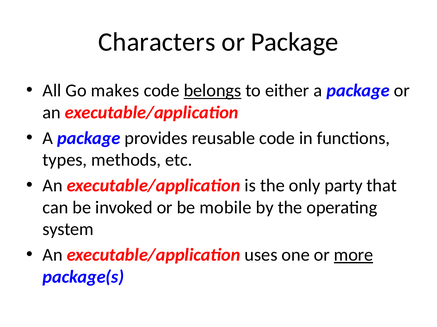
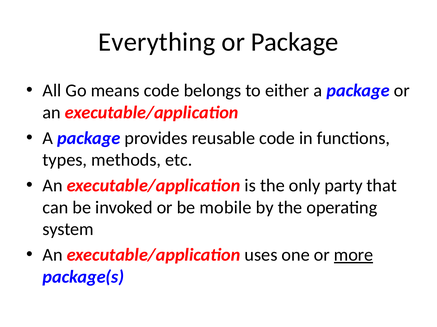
Characters: Characters -> Everything
makes: makes -> means
belongs underline: present -> none
